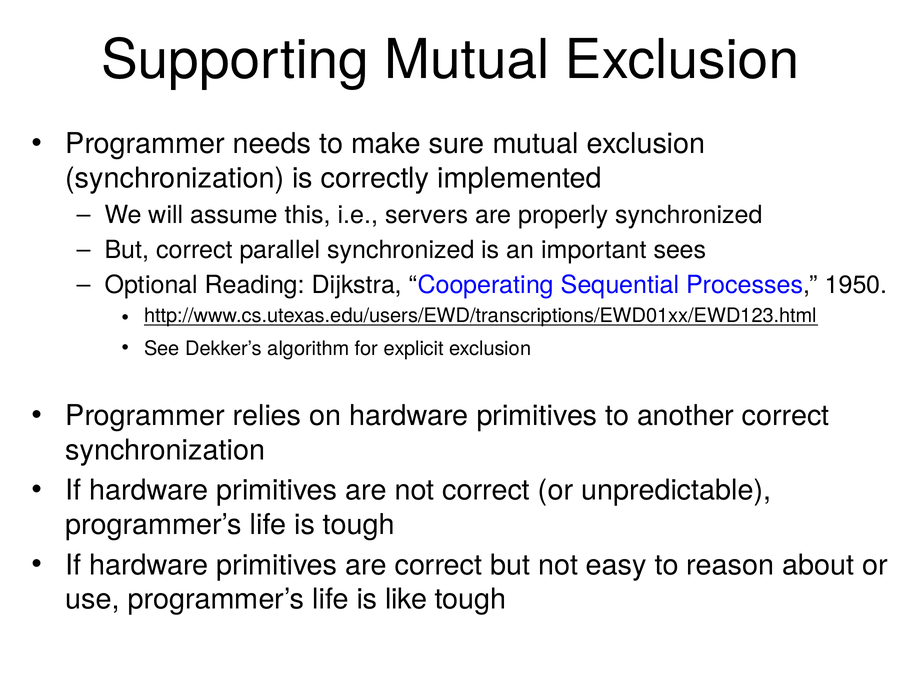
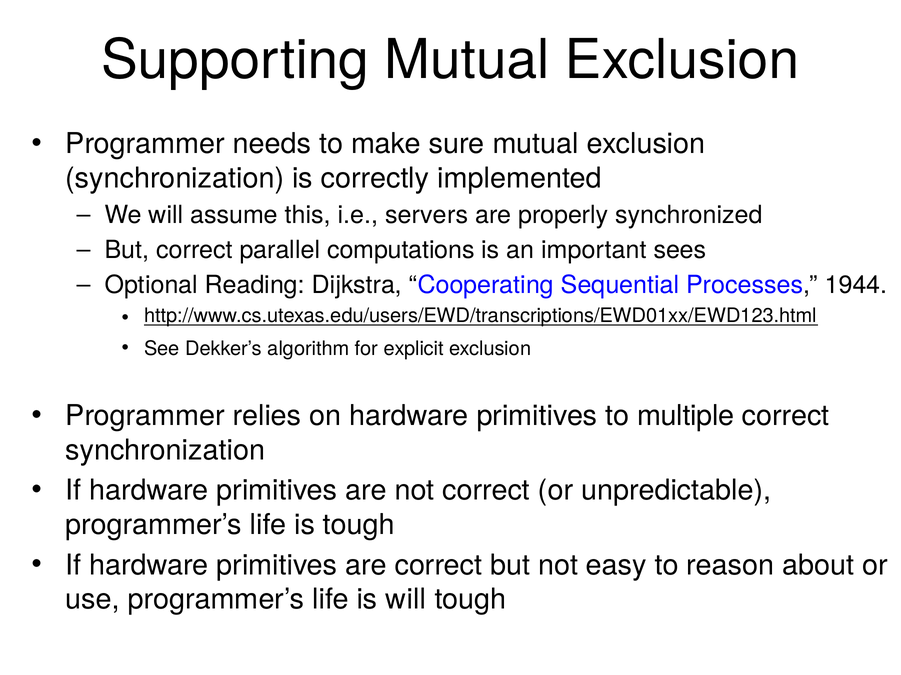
parallel synchronized: synchronized -> computations
1950: 1950 -> 1944
another: another -> multiple
is like: like -> will
